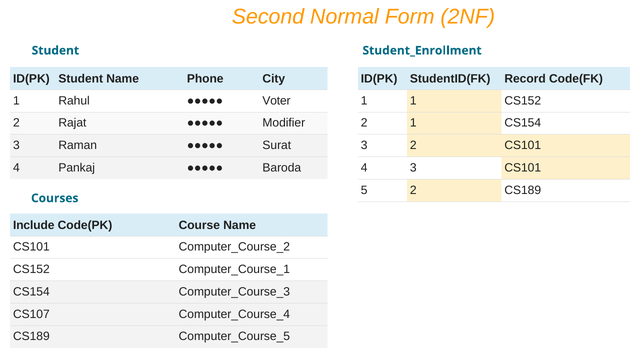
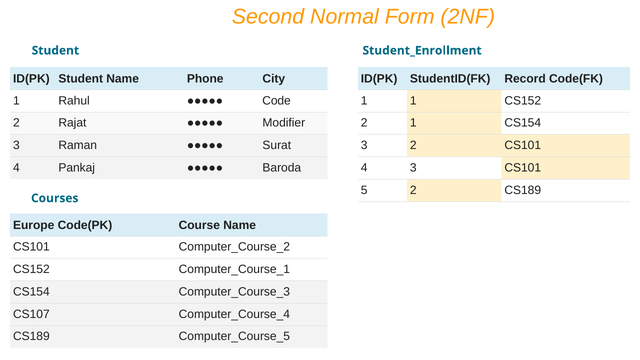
Voter: Voter -> Code
Include: Include -> Europe
